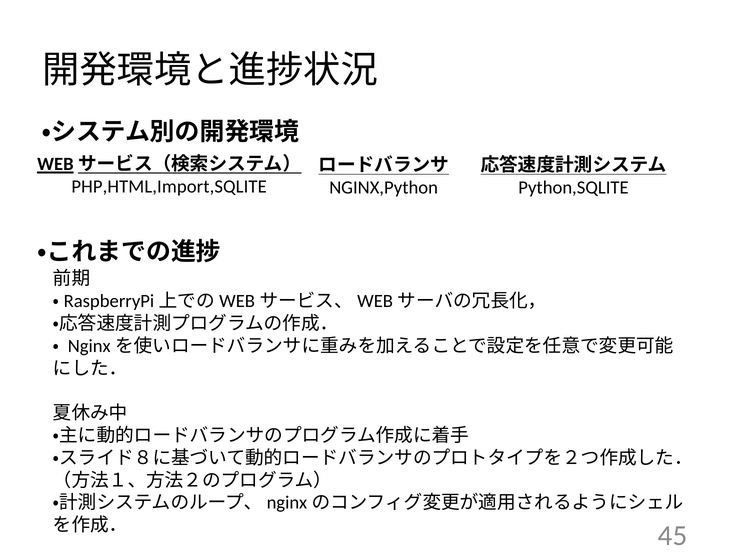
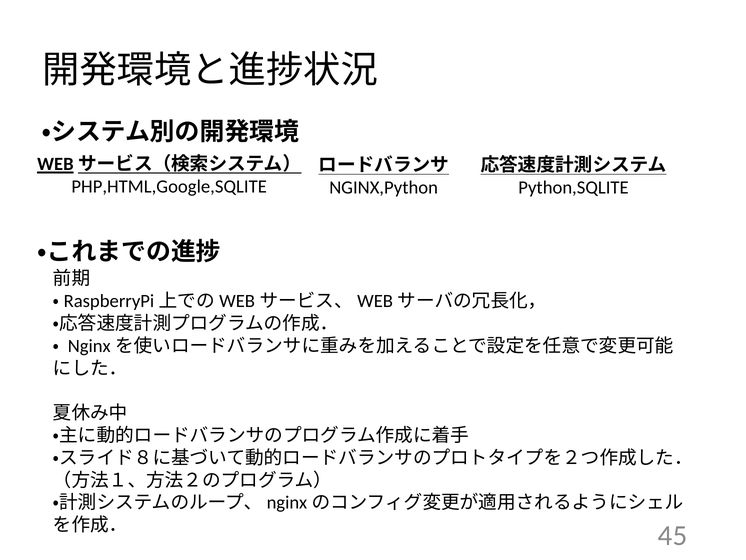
PHP,HTML,Import,SQLITE: PHP,HTML,Import,SQLITE -> PHP,HTML,Google,SQLITE
